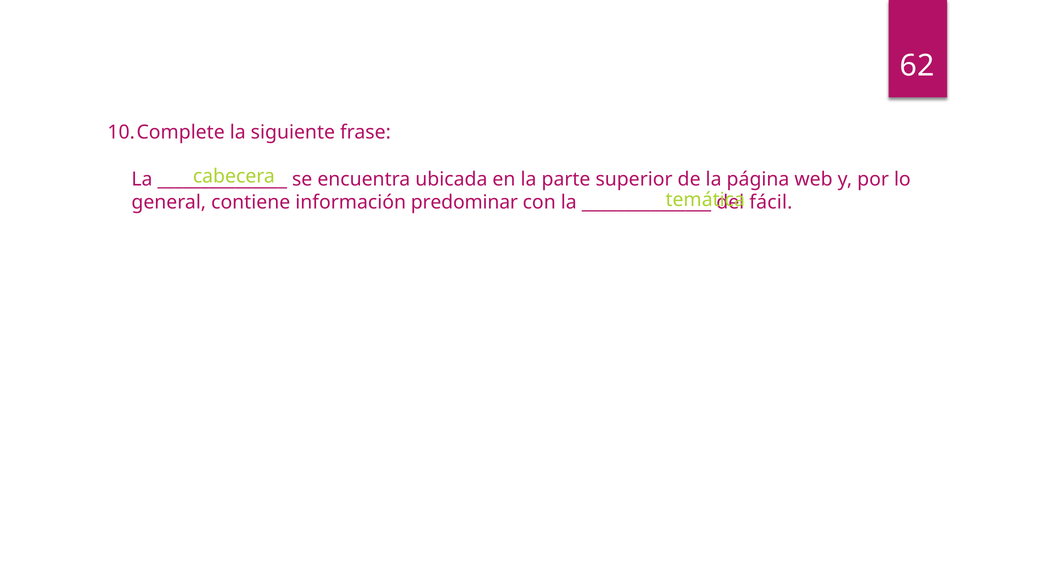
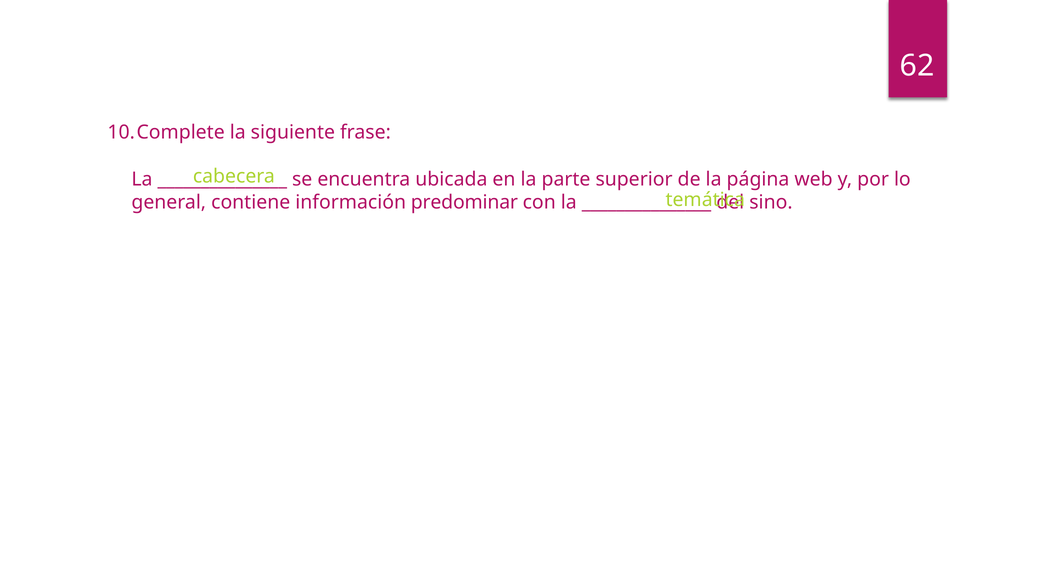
fácil: fácil -> sino
